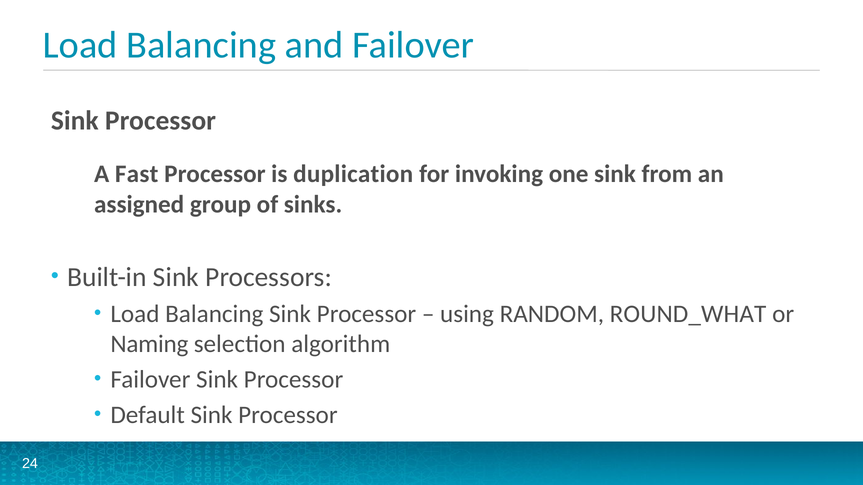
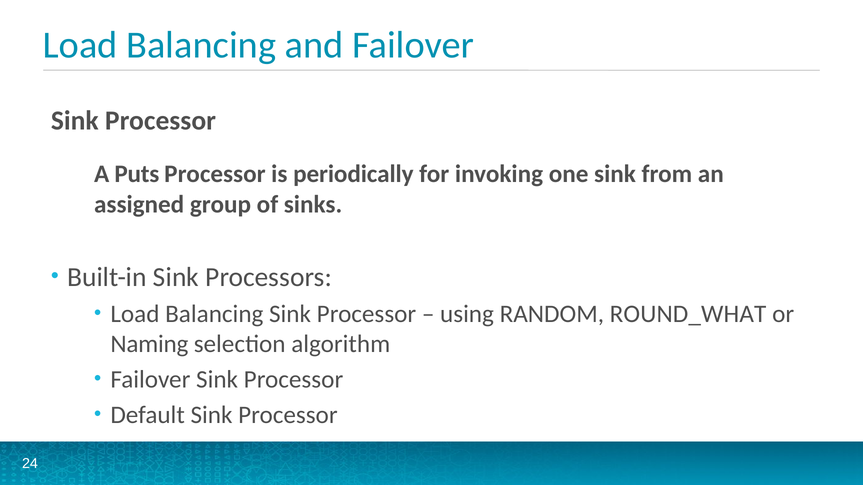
Fast: Fast -> Puts
duplication: duplication -> periodically
